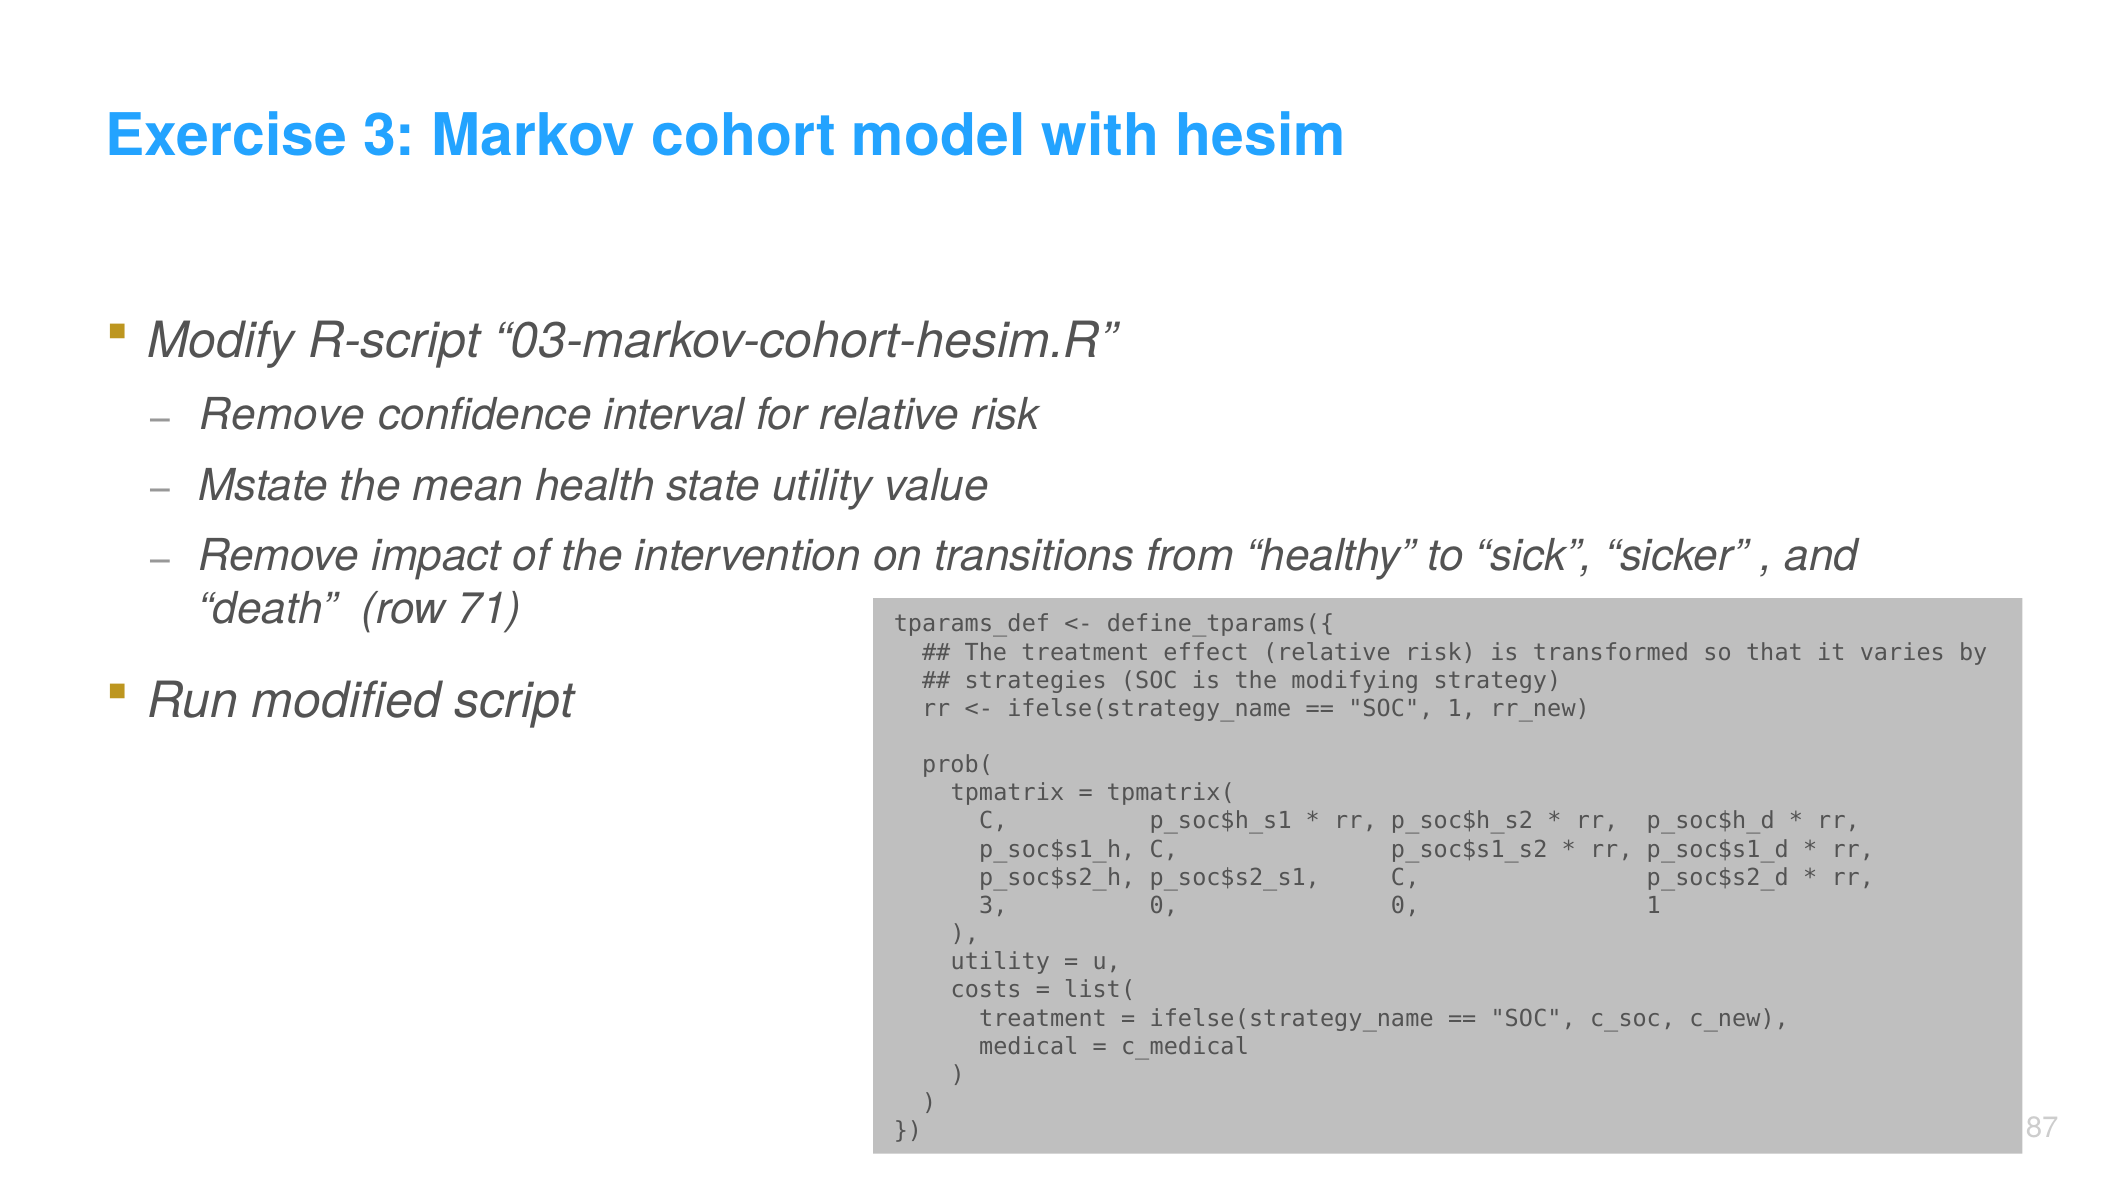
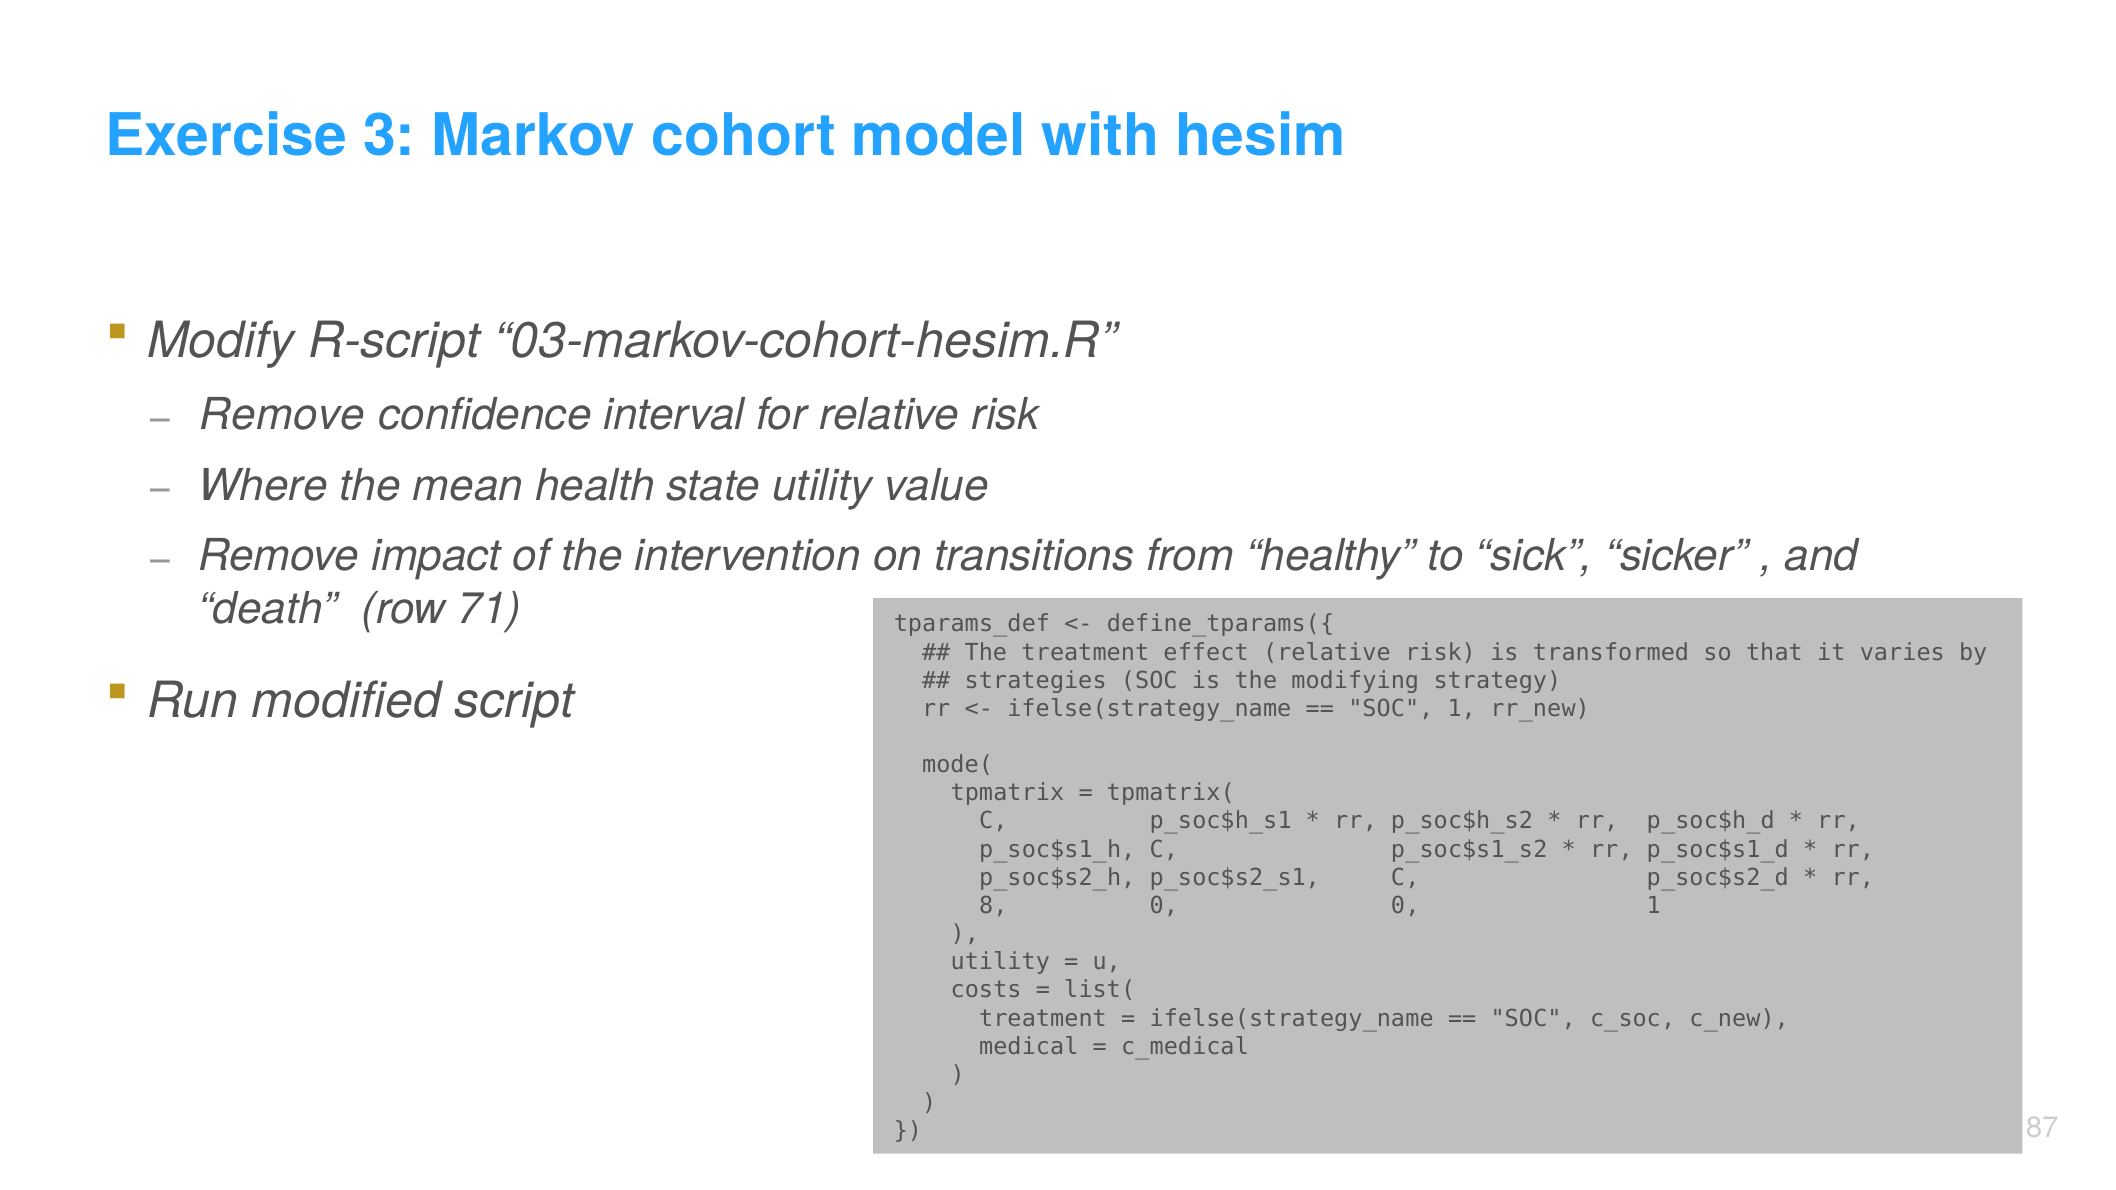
Mstate: Mstate -> Where
prob(: prob( -> mode(
3 at (993, 906): 3 -> 8
